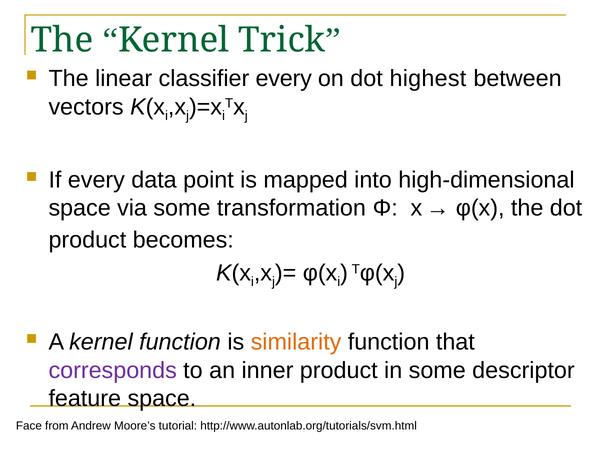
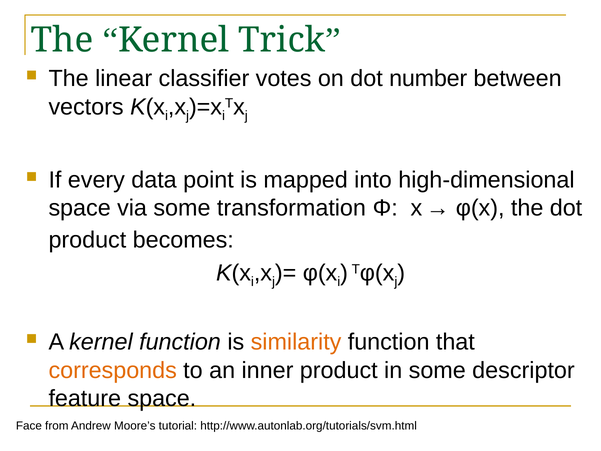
classifier every: every -> votes
highest: highest -> number
corresponds colour: purple -> orange
